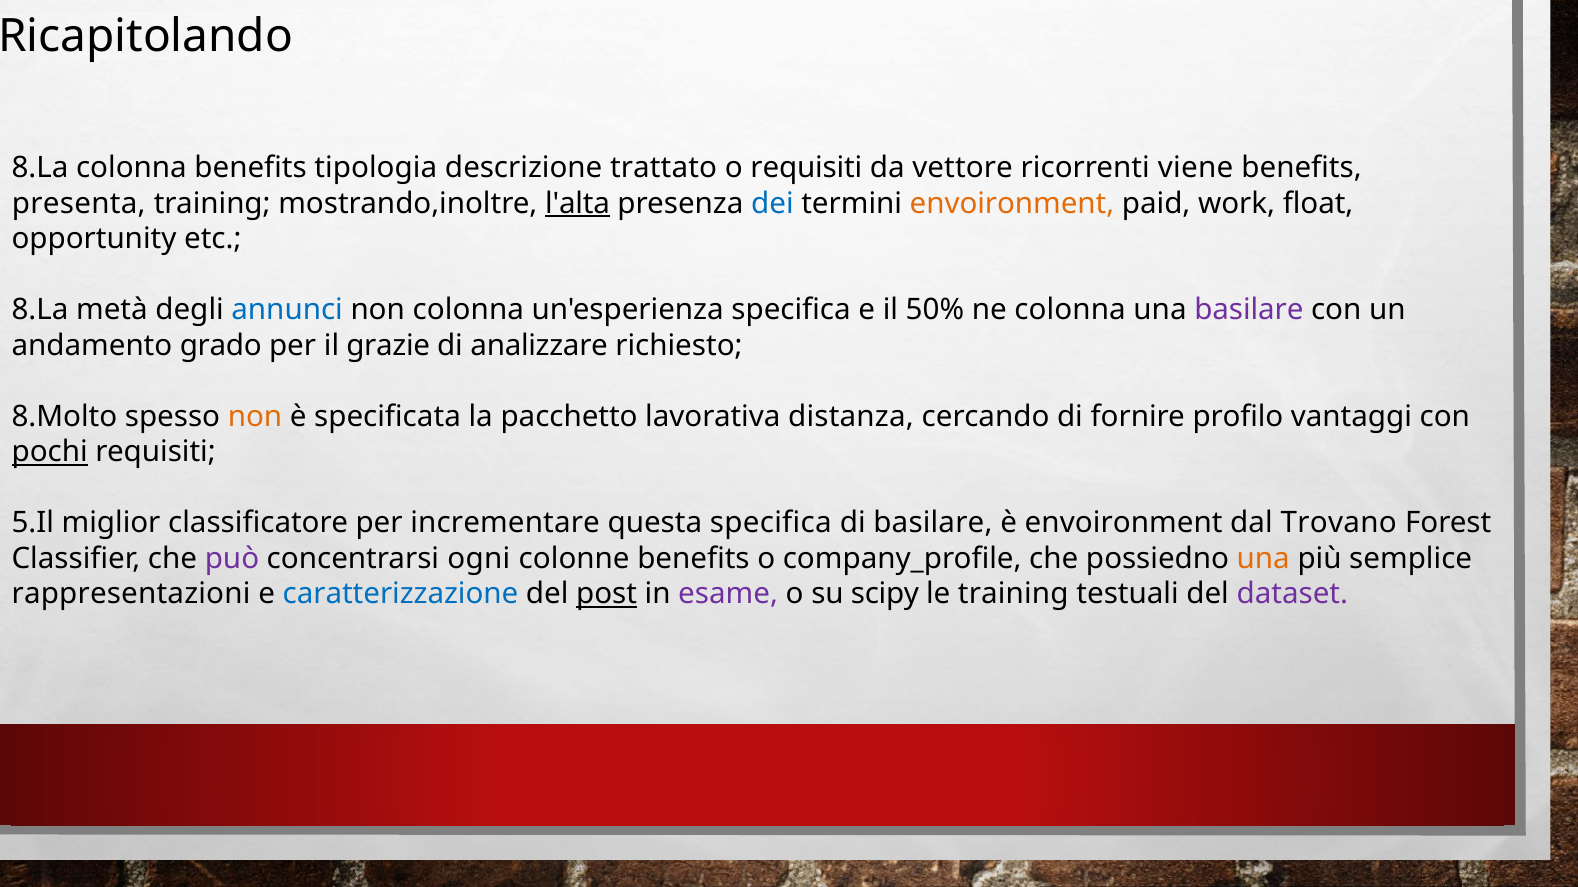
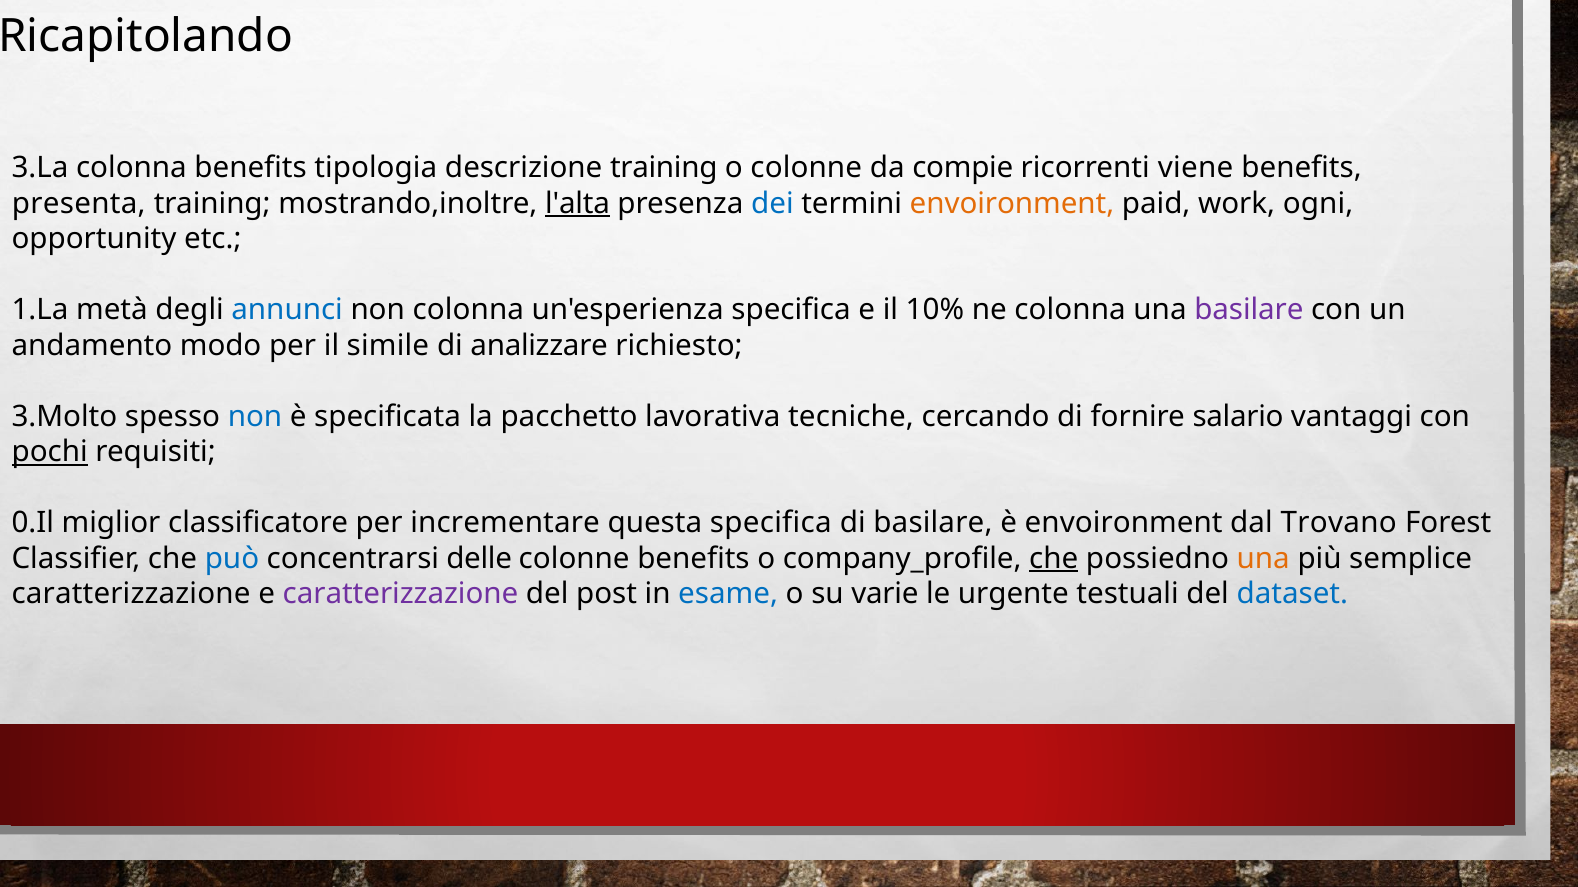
8.La at (40, 168): 8.La -> 3.La
descrizione trattato: trattato -> training
o requisiti: requisiti -> colonne
vettore: vettore -> compie
float: float -> ogni
8.La at (40, 310): 8.La -> 1.La
50%: 50% -> 10%
grado: grado -> modo
grazie: grazie -> simile
8.Molto: 8.Molto -> 3.Molto
non at (255, 417) colour: orange -> blue
distanza: distanza -> tecniche
profilo: profilo -> salario
5.Il: 5.Il -> 0.Il
può colour: purple -> blue
ogni: ogni -> delle
che at (1054, 559) underline: none -> present
rappresentazioni at (131, 594): rappresentazioni -> caratterizzazione
caratterizzazione at (401, 594) colour: blue -> purple
post underline: present -> none
esame colour: purple -> blue
scipy: scipy -> varie
le training: training -> urgente
dataset colour: purple -> blue
